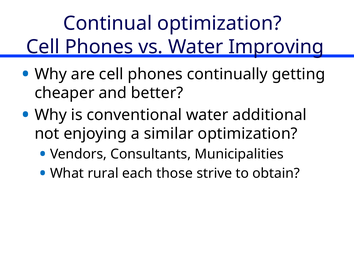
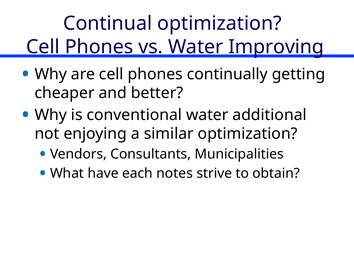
rural: rural -> have
those: those -> notes
